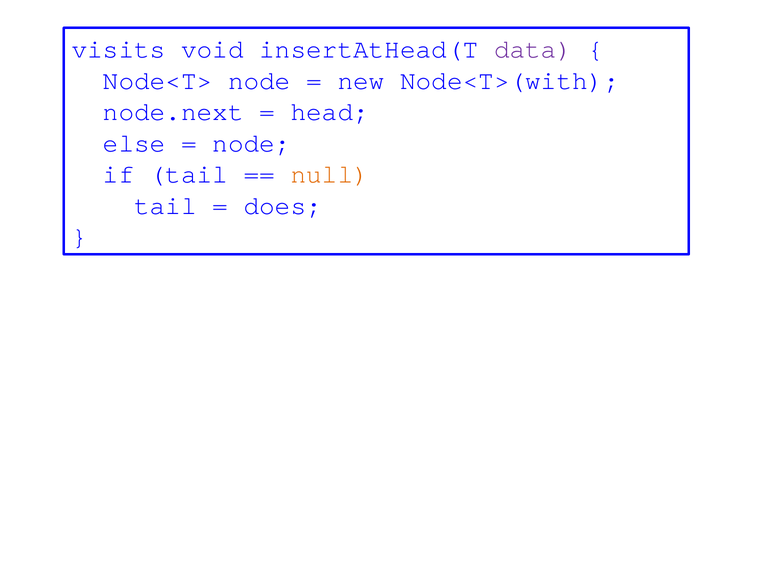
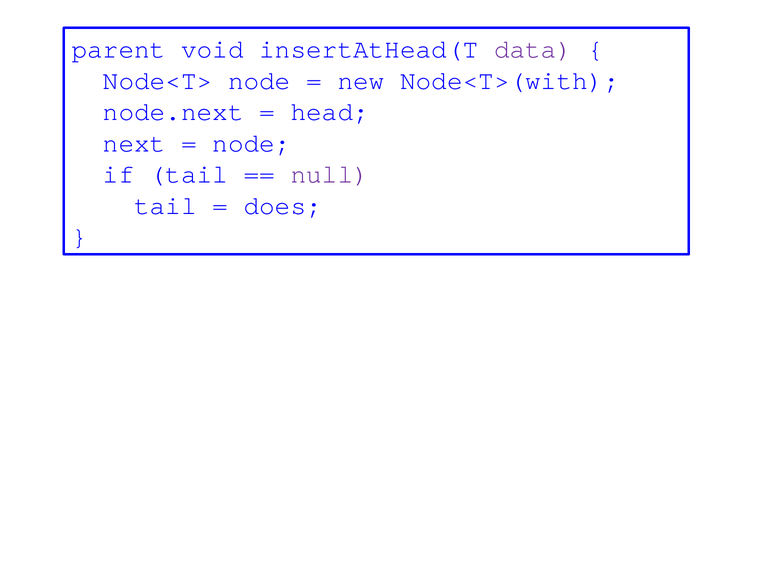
visits: visits -> parent
else: else -> next
null colour: orange -> purple
